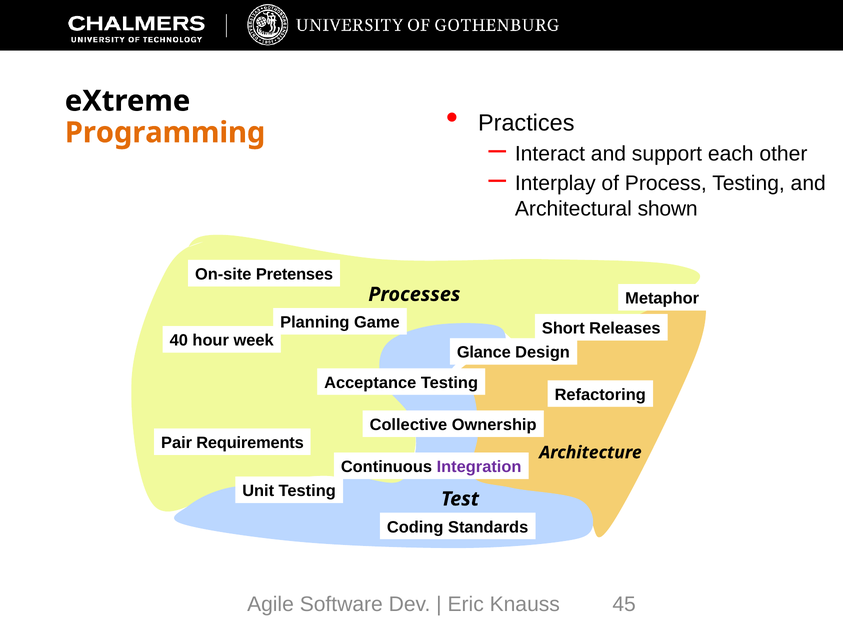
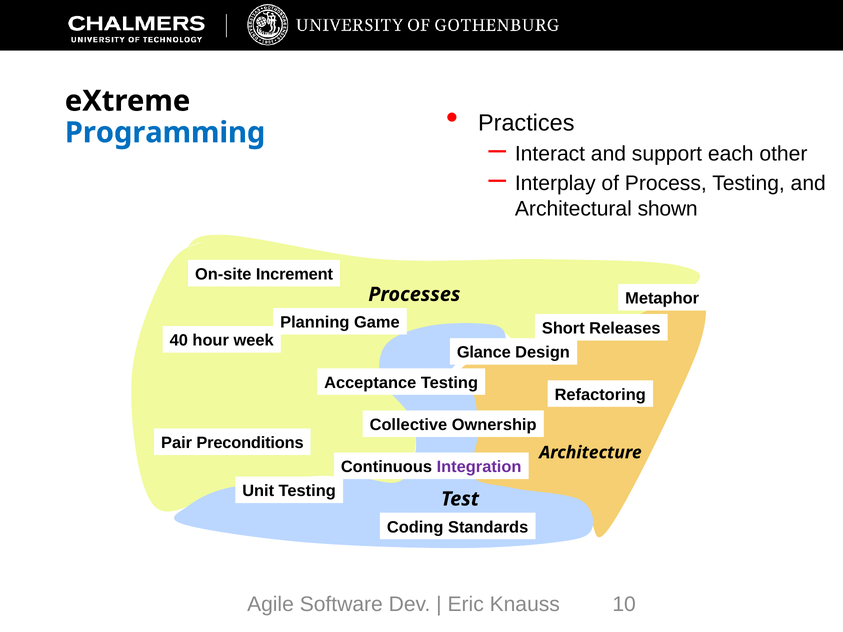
Programming colour: orange -> blue
Pretenses: Pretenses -> Increment
Requirements: Requirements -> Preconditions
45: 45 -> 10
